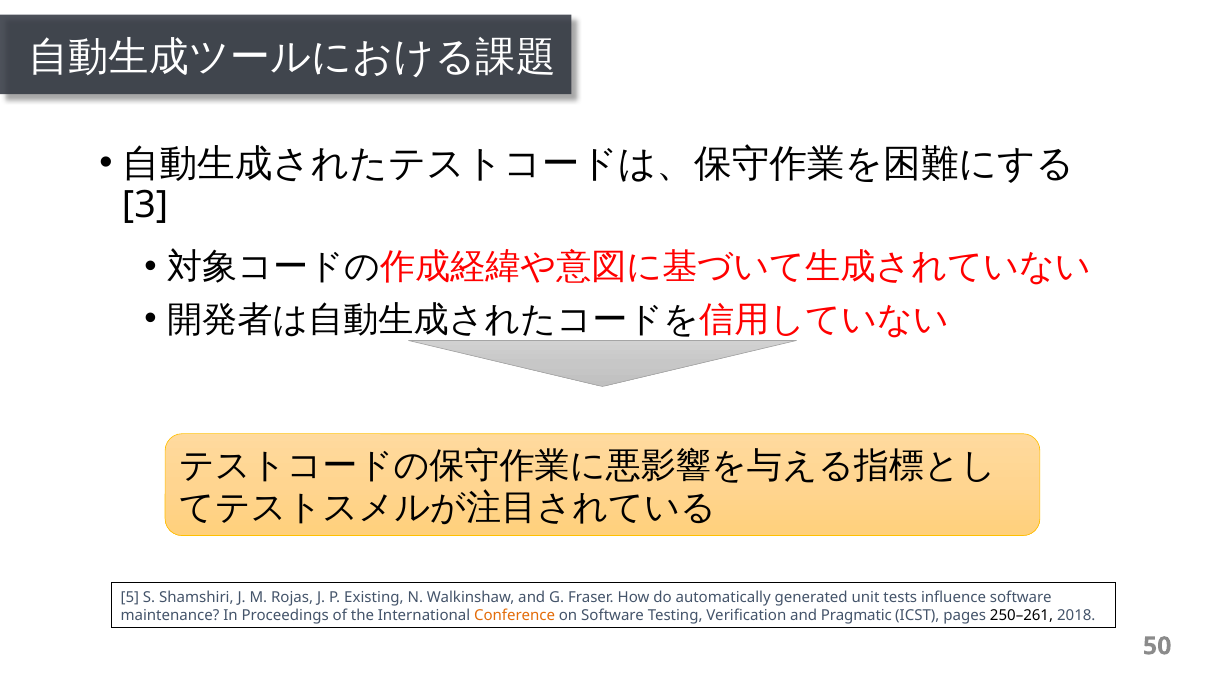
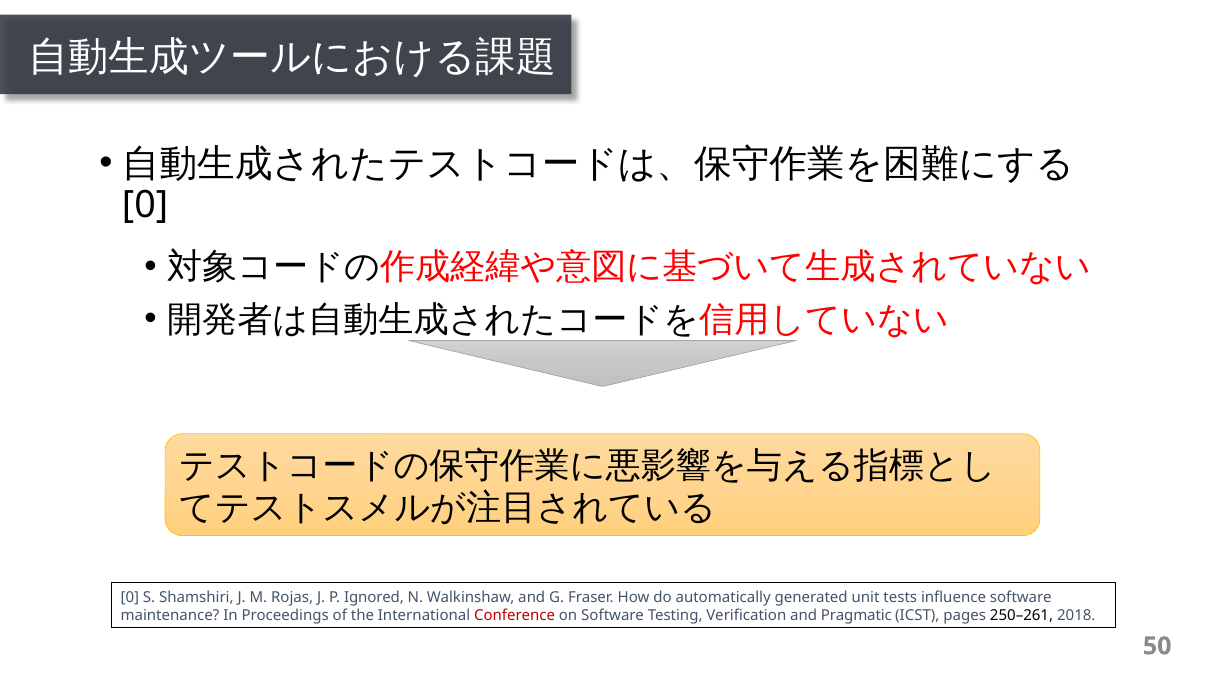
3 at (145, 205): 3 -> 0
5 at (130, 597): 5 -> 0
Existing: Existing -> Ignored
Conference colour: orange -> red
